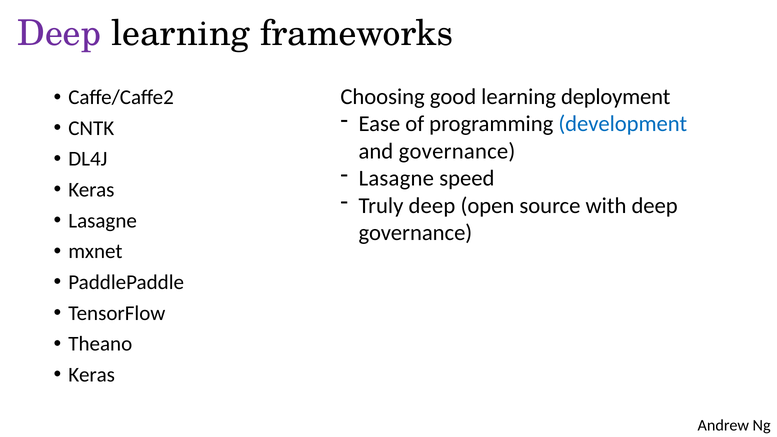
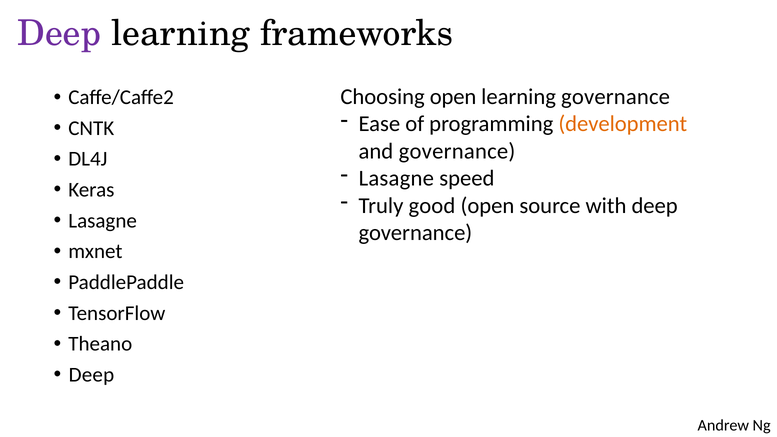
Choosing good: good -> open
learning deployment: deployment -> governance
development colour: blue -> orange
Truly deep: deep -> good
Keras at (92, 375): Keras -> Deep
